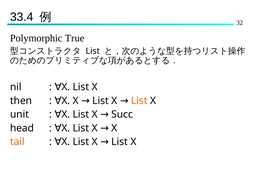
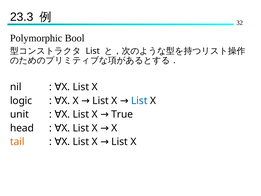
33.4: 33.4 -> 23.3
True: True -> Bool
then: then -> logic
List at (139, 101) colour: orange -> blue
Succ: Succ -> True
